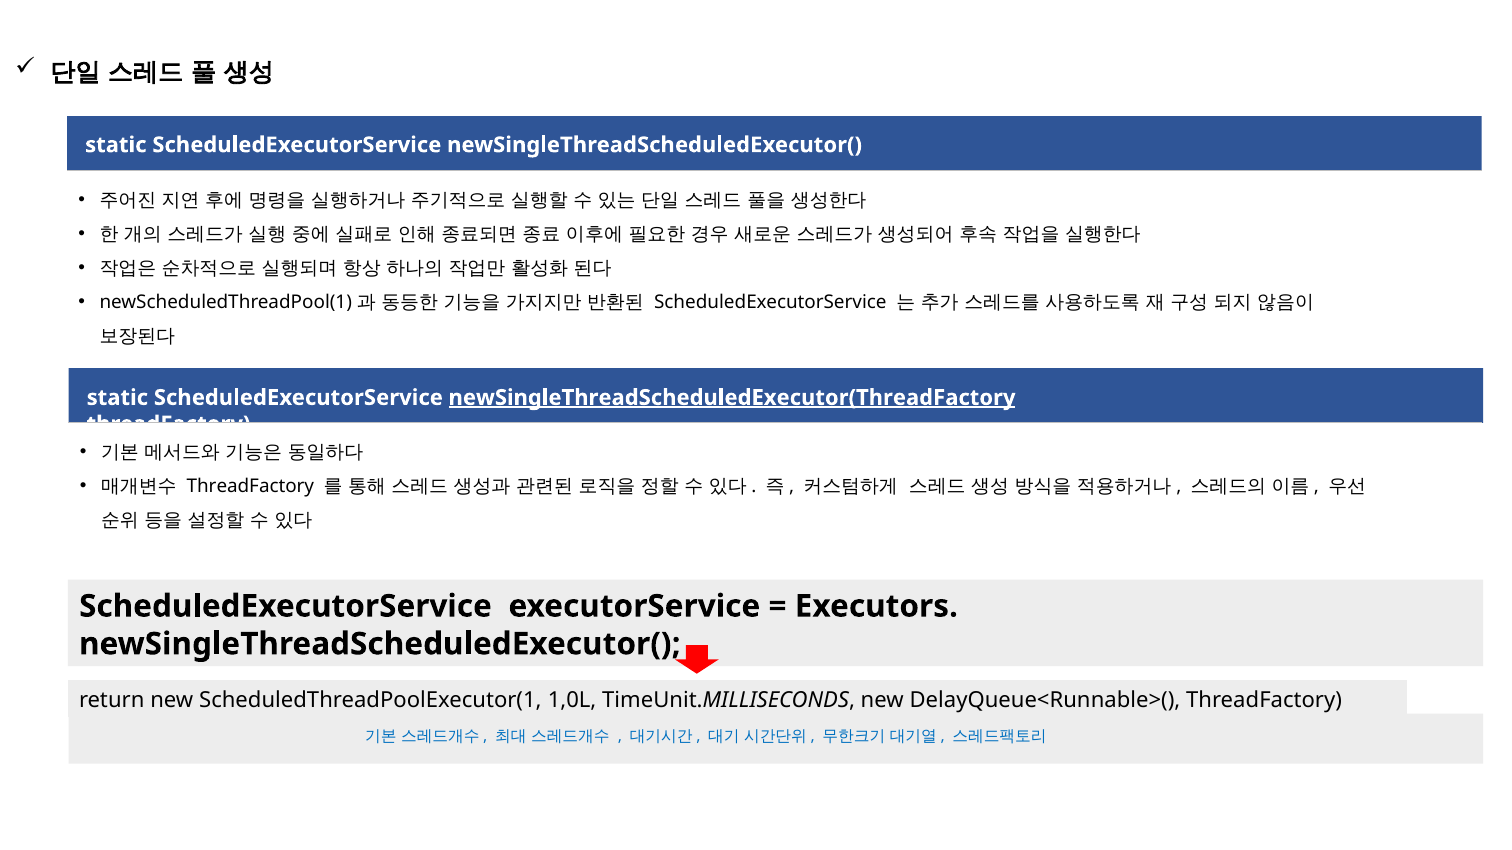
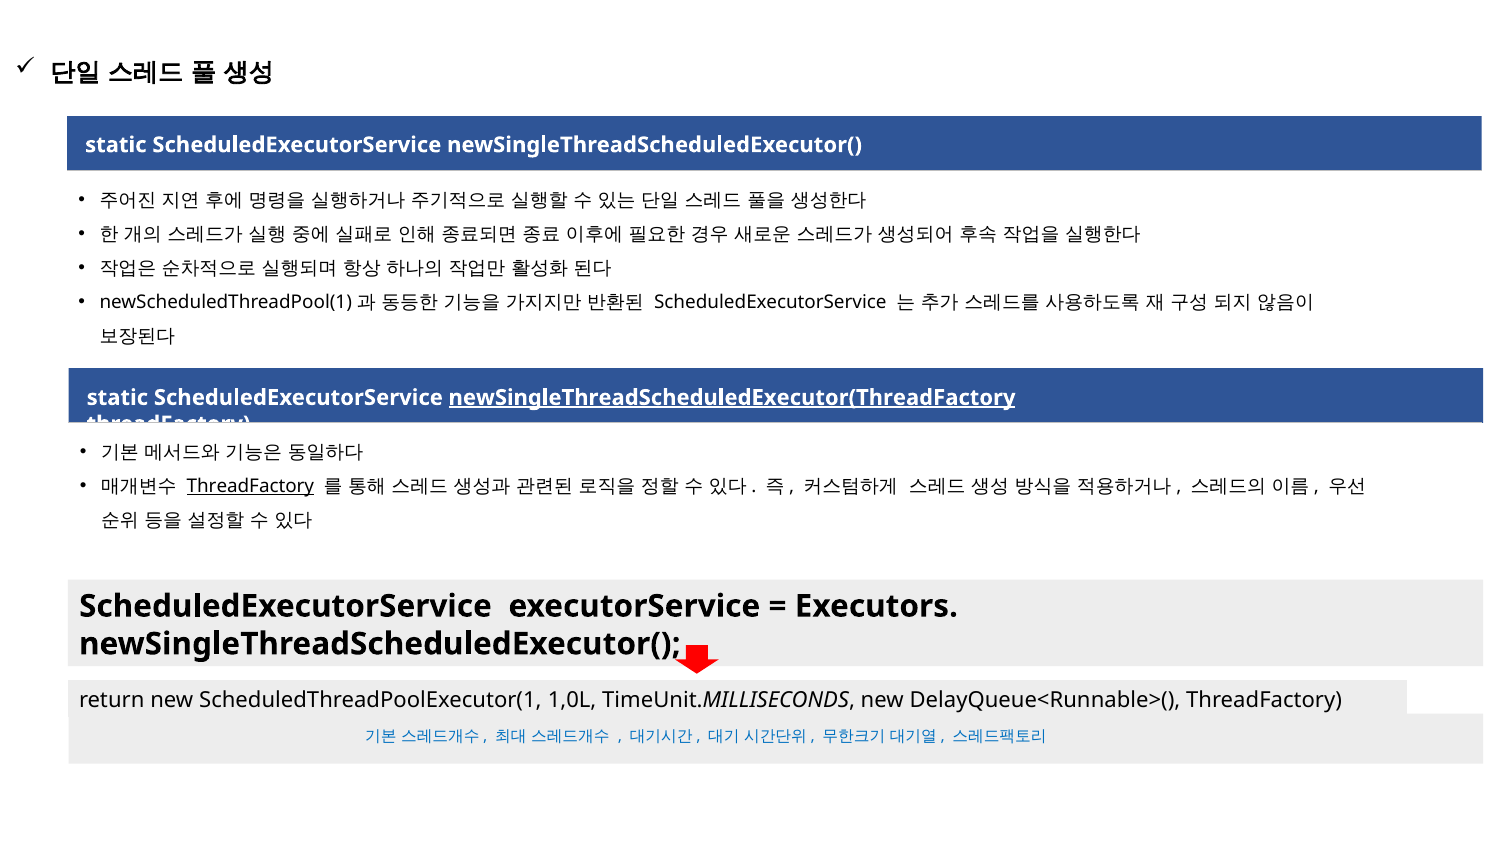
ThreadFactory at (250, 487) underline: none -> present
